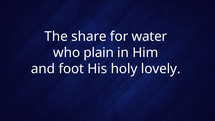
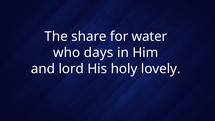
plain: plain -> days
foot: foot -> lord
